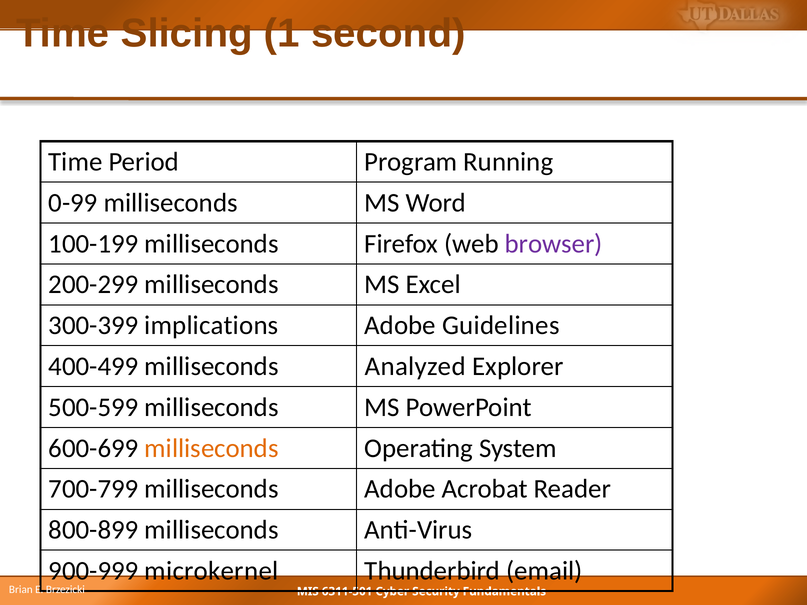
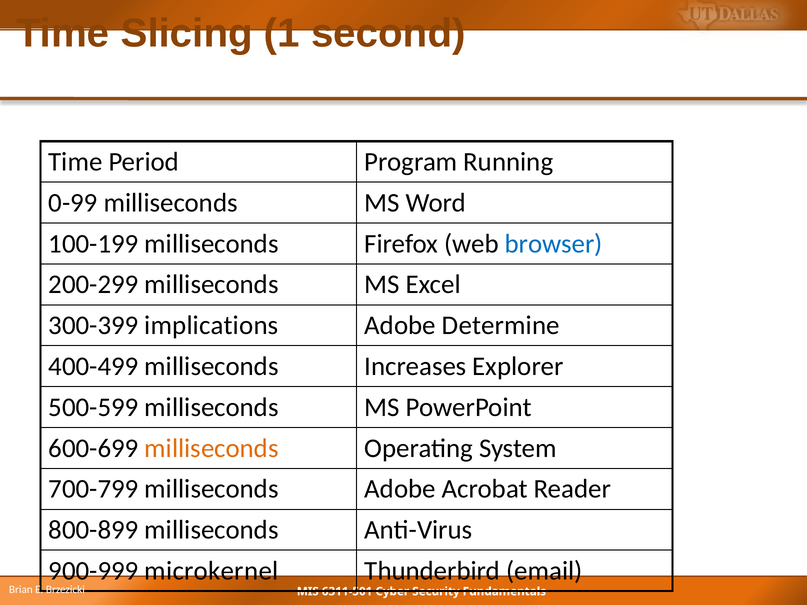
browser colour: purple -> blue
Guidelines: Guidelines -> Determine
Analyzed: Analyzed -> Increases
